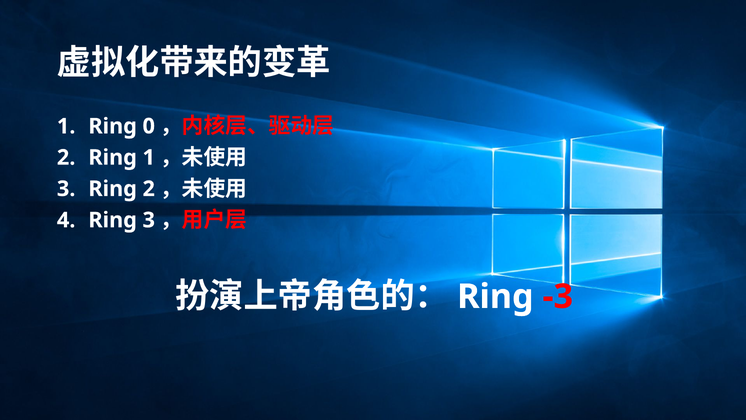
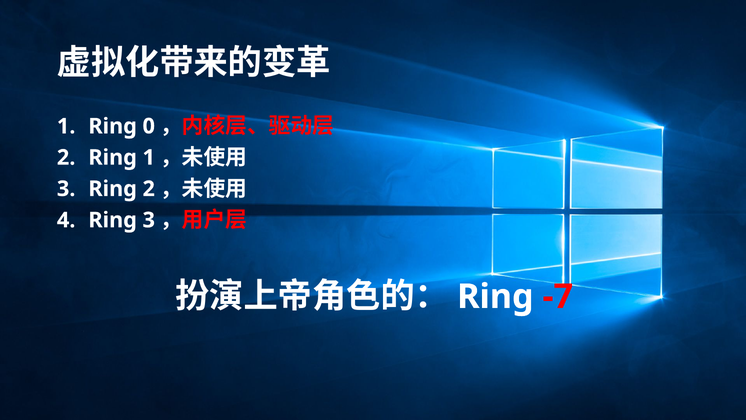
-3: -3 -> -7
